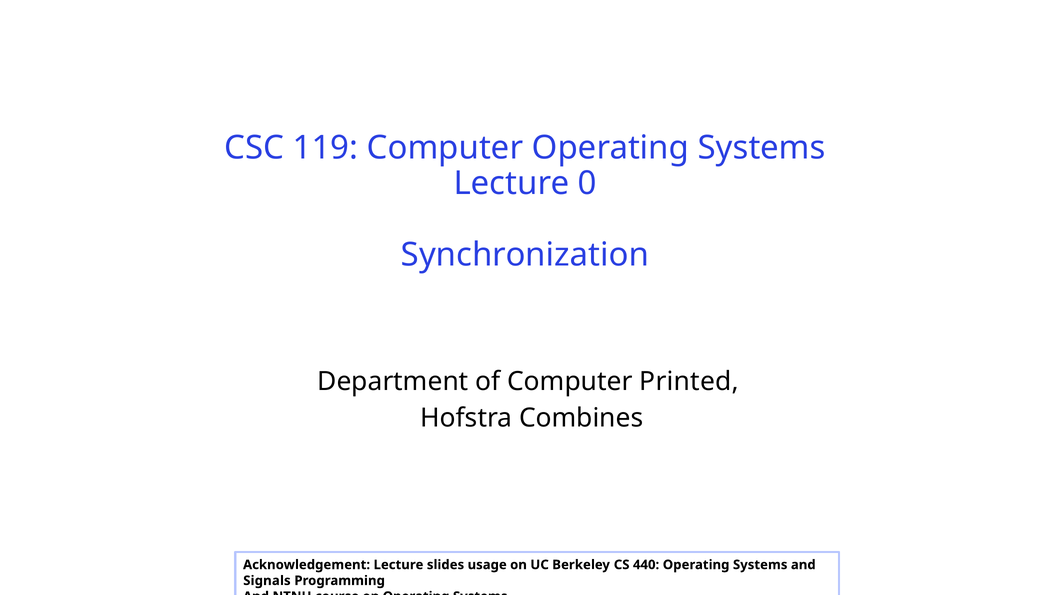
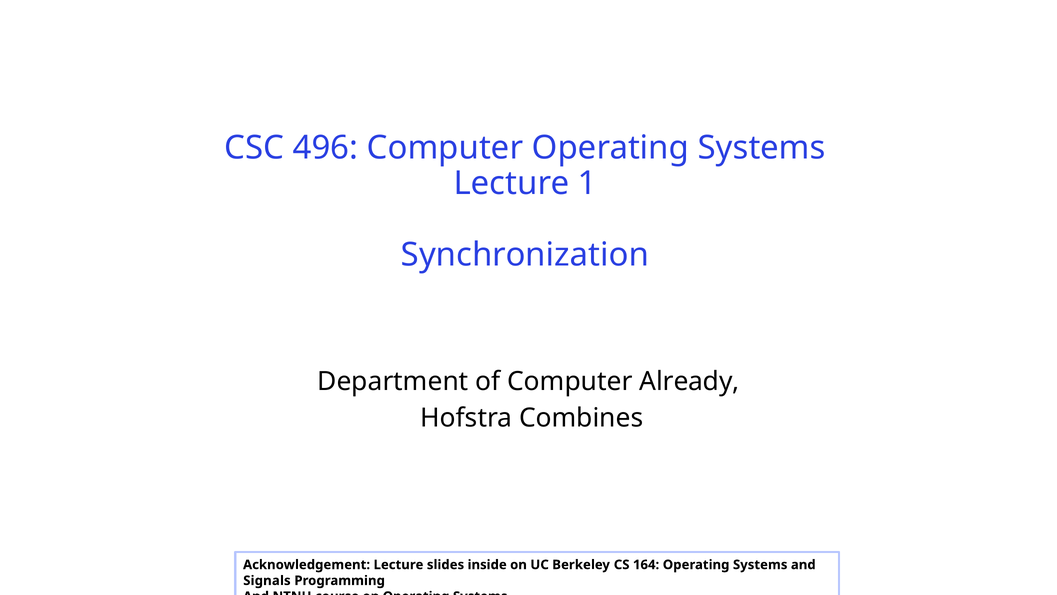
119: 119 -> 496
0: 0 -> 1
Printed: Printed -> Already
usage: usage -> inside
440: 440 -> 164
